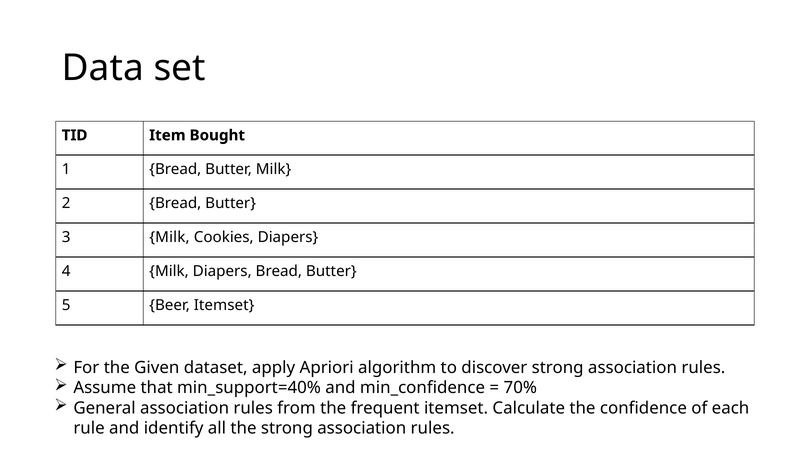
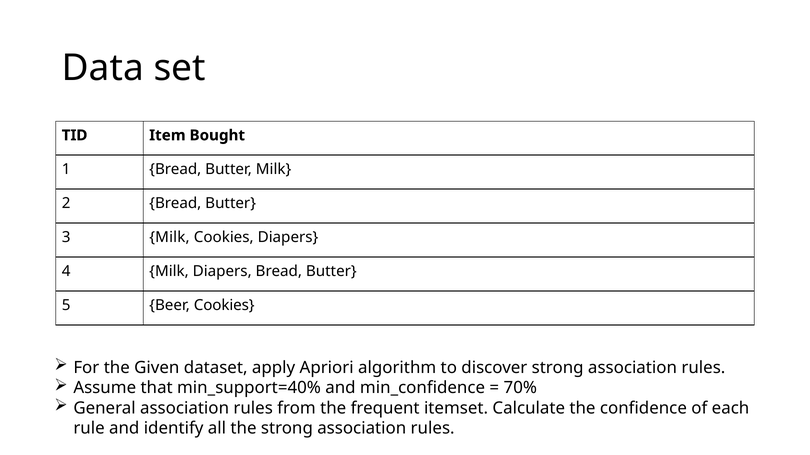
Beer Itemset: Itemset -> Cookies
